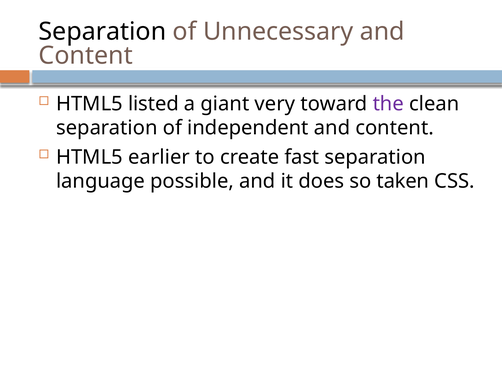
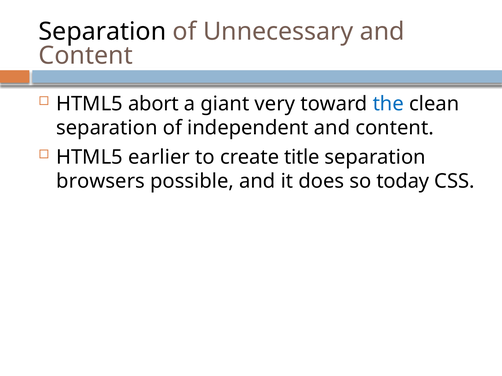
listed: listed -> abort
the colour: purple -> blue
fast: fast -> title
language: language -> browsers
taken: taken -> today
